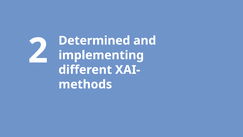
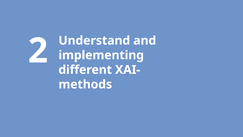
Determined: Determined -> Understand
